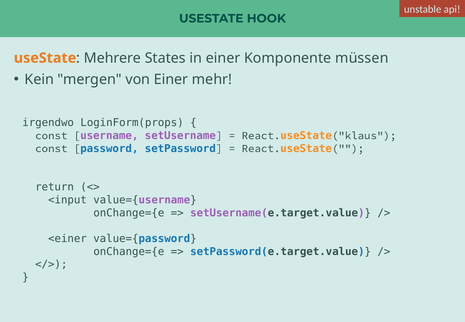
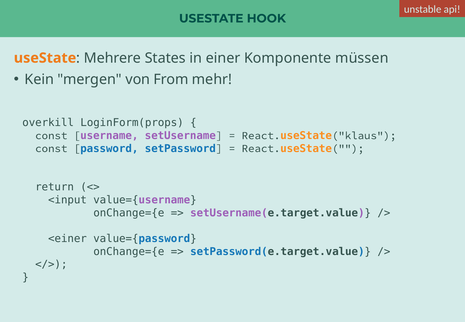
von Einer: Einer -> From
irgendwo: irgendwo -> overkill
